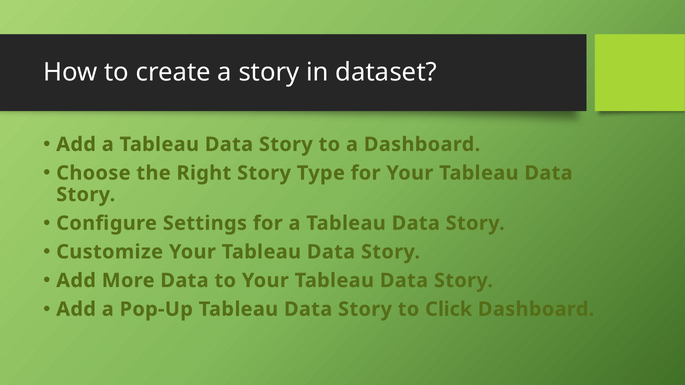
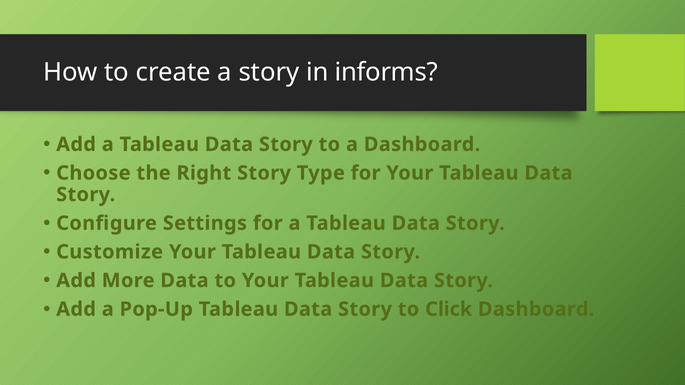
dataset: dataset -> informs
